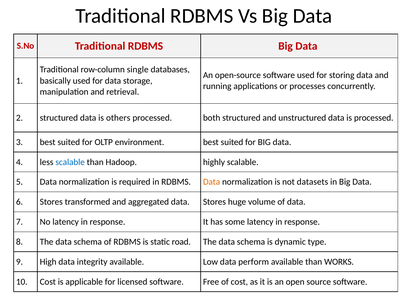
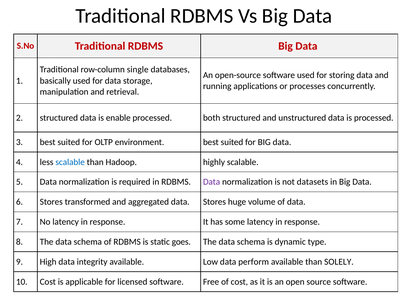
others: others -> enable
Data at (212, 182) colour: orange -> purple
road: road -> goes
WORKS: WORKS -> SOLELY
